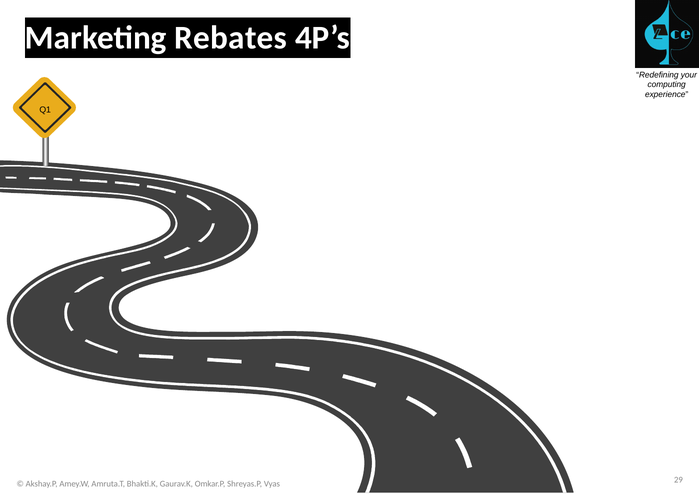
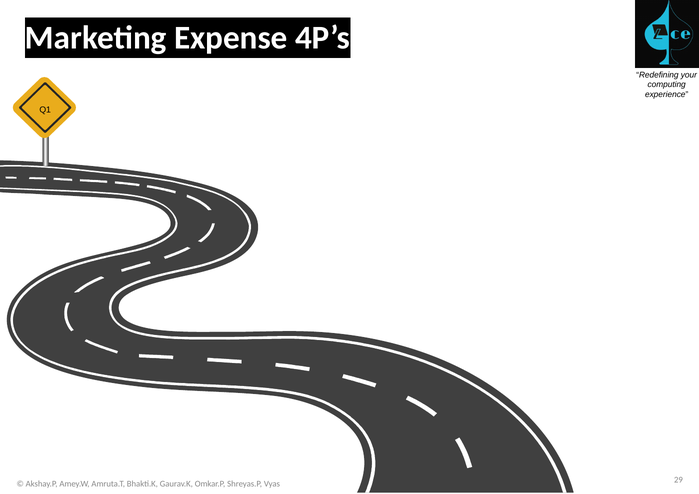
Rebates: Rebates -> Expense
